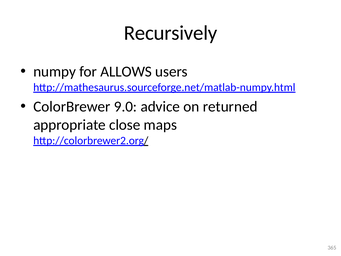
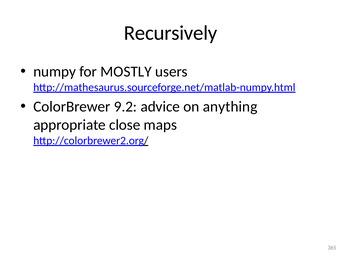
ALLOWS: ALLOWS -> MOSTLY
9.0: 9.0 -> 9.2
returned: returned -> anything
